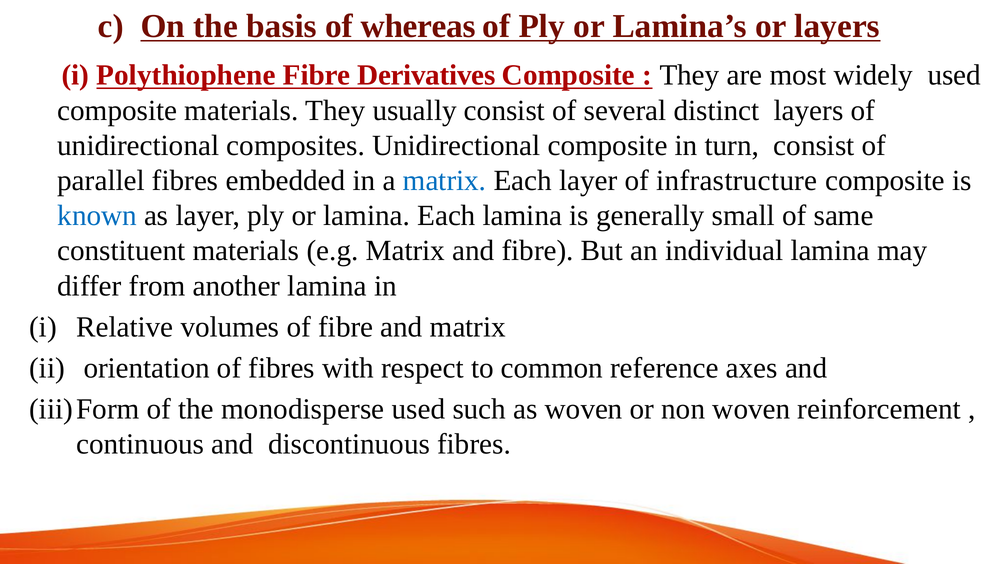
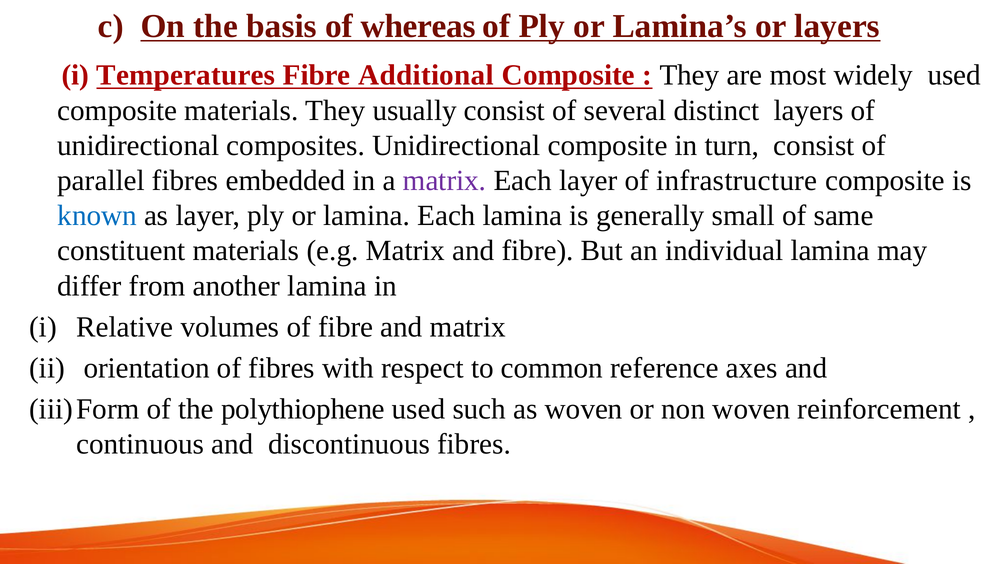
Polythiophene: Polythiophene -> Temperatures
Derivatives: Derivatives -> Additional
matrix at (445, 180) colour: blue -> purple
monodisperse: monodisperse -> polythiophene
